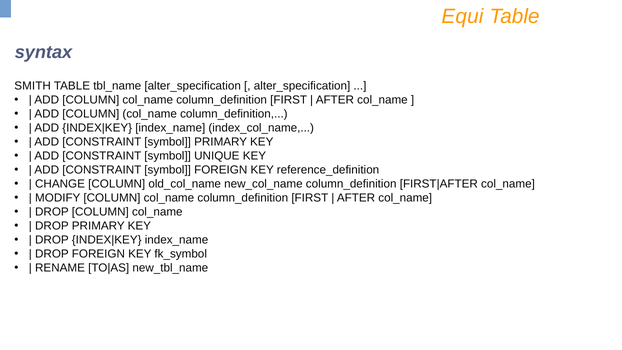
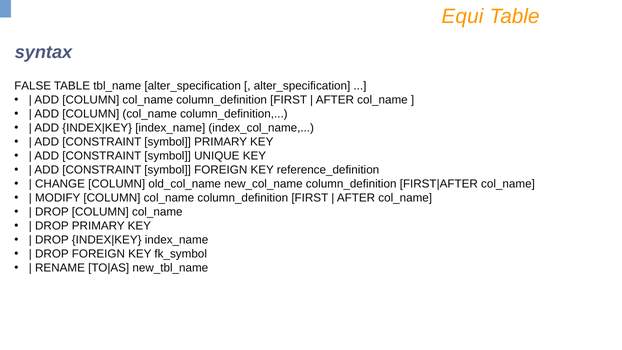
SMITH: SMITH -> FALSE
